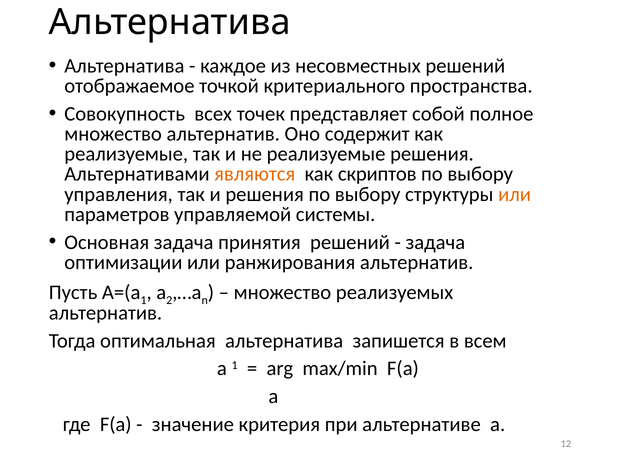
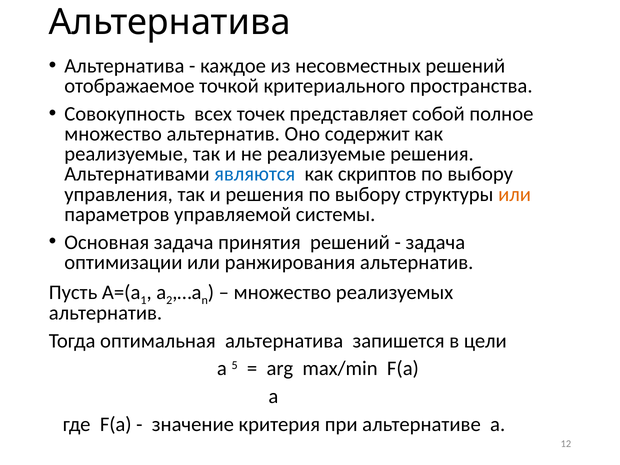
являются colour: orange -> blue
всем: всем -> цели
а 1: 1 -> 5
